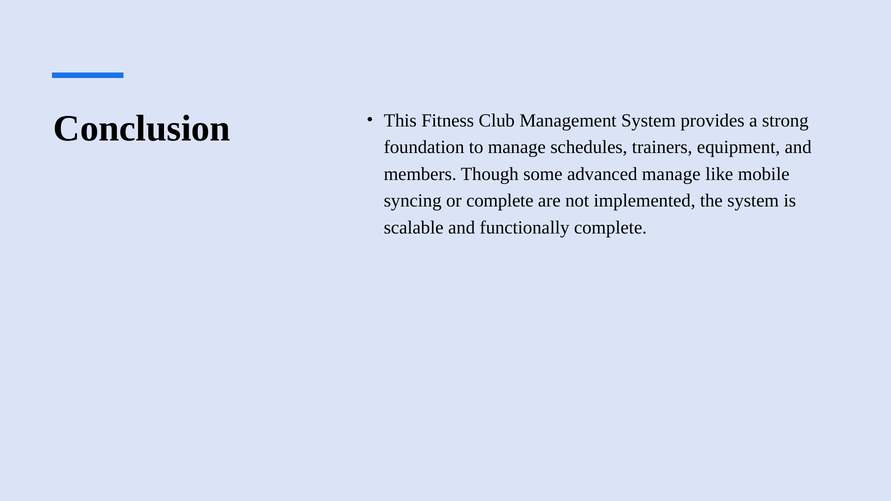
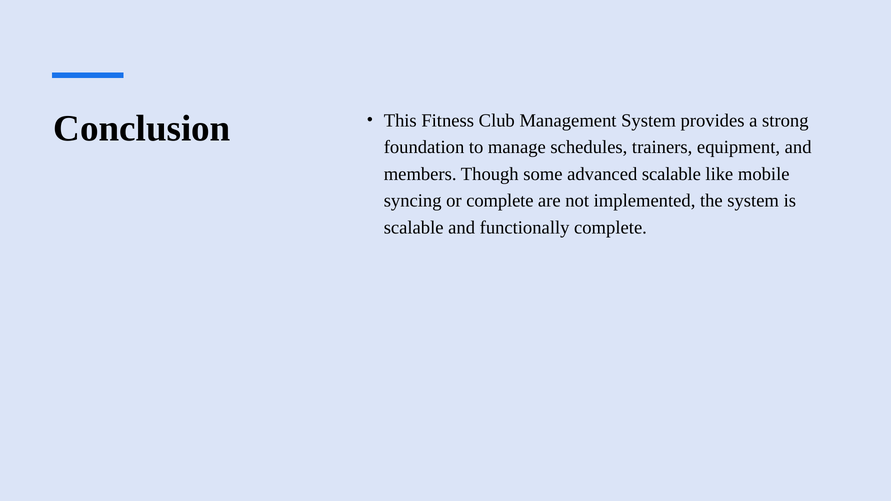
advanced manage: manage -> scalable
